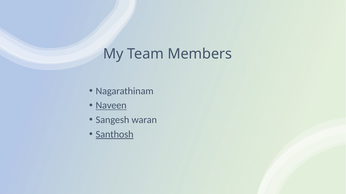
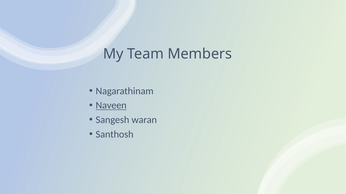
Santhosh underline: present -> none
